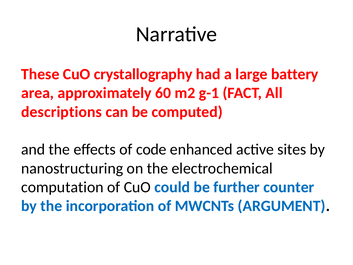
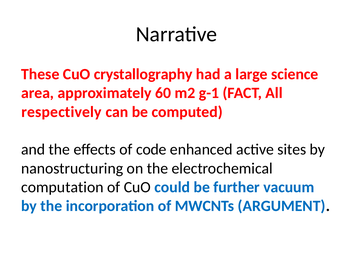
battery: battery -> science
descriptions: descriptions -> respectively
counter: counter -> vacuum
